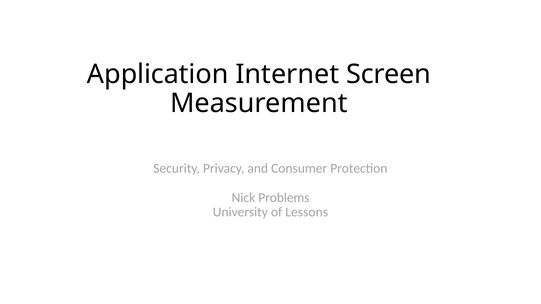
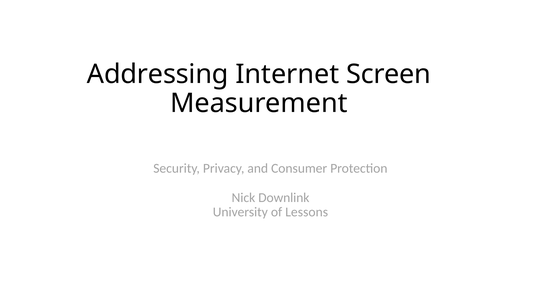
Application: Application -> Addressing
Problems: Problems -> Downlink
